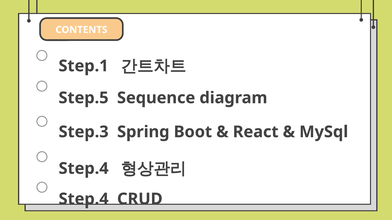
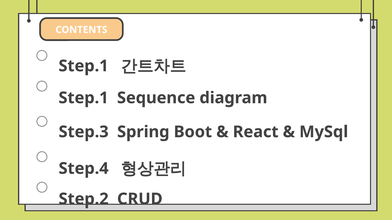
Step.5 at (84, 98): Step.5 -> Step.1
Step.4 at (84, 199): Step.4 -> Step.2
